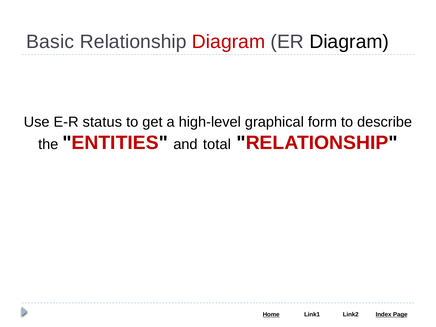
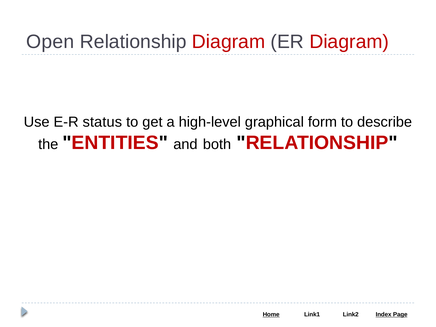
Basic: Basic -> Open
Diagram at (349, 42) colour: black -> red
total: total -> both
